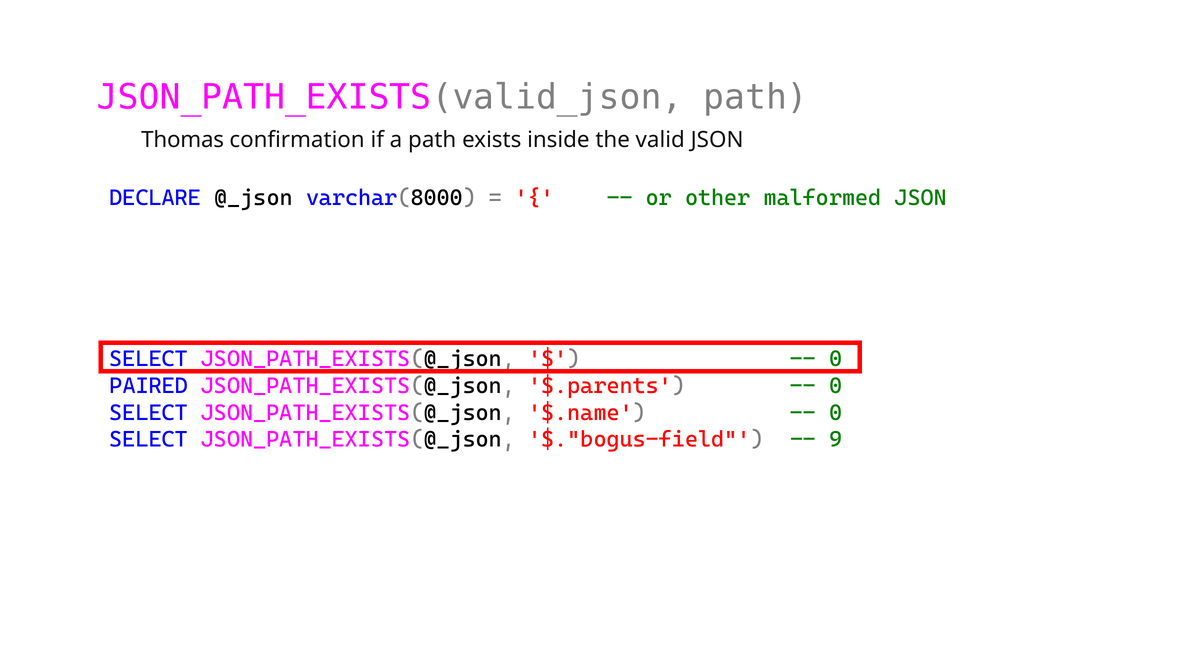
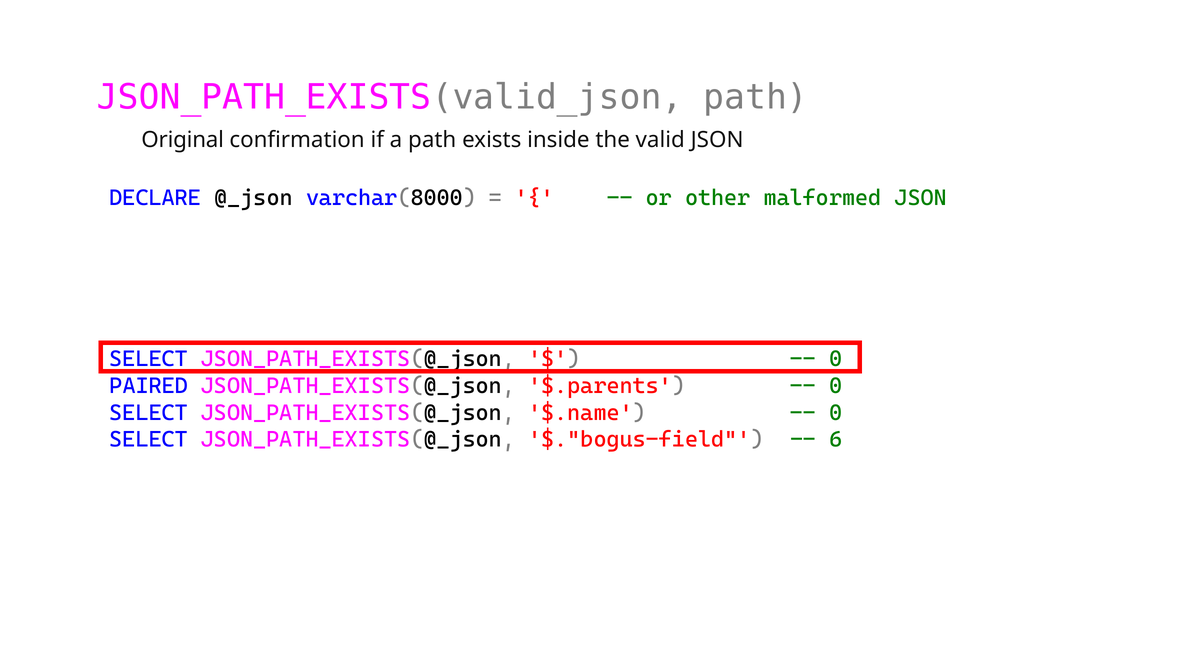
Thomas: Thomas -> Original
9: 9 -> 6
